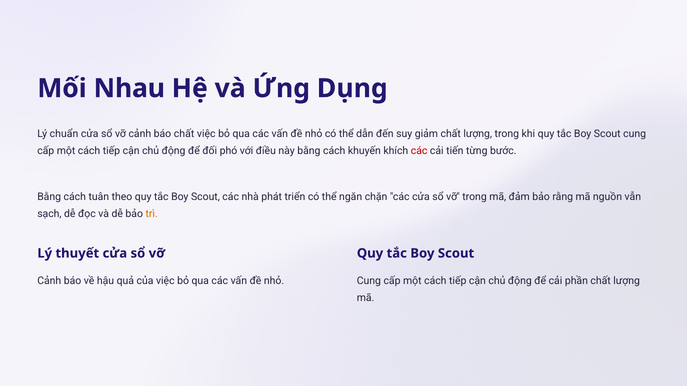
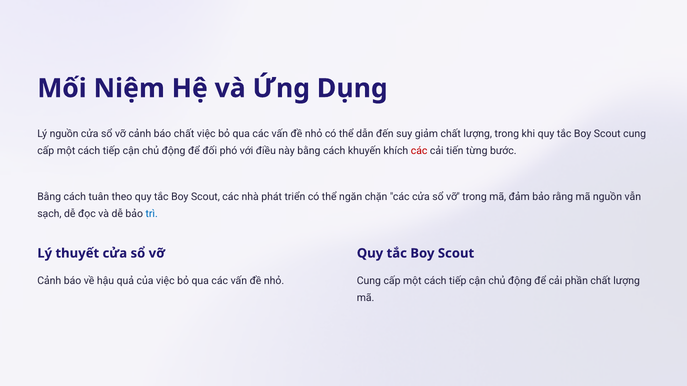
Nhau: Nhau -> Niệm
Lý chuẩn: chuẩn -> nguồn
trì colour: orange -> blue
